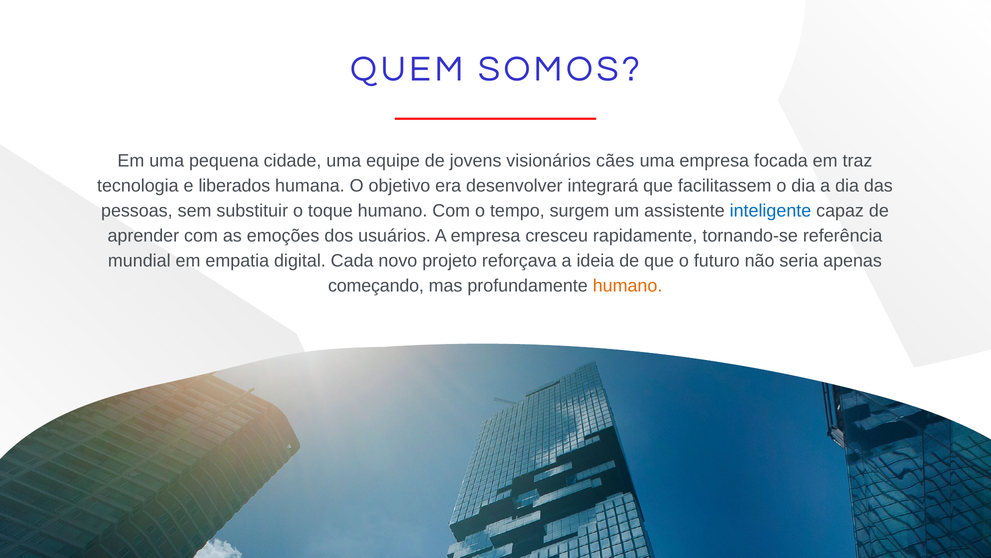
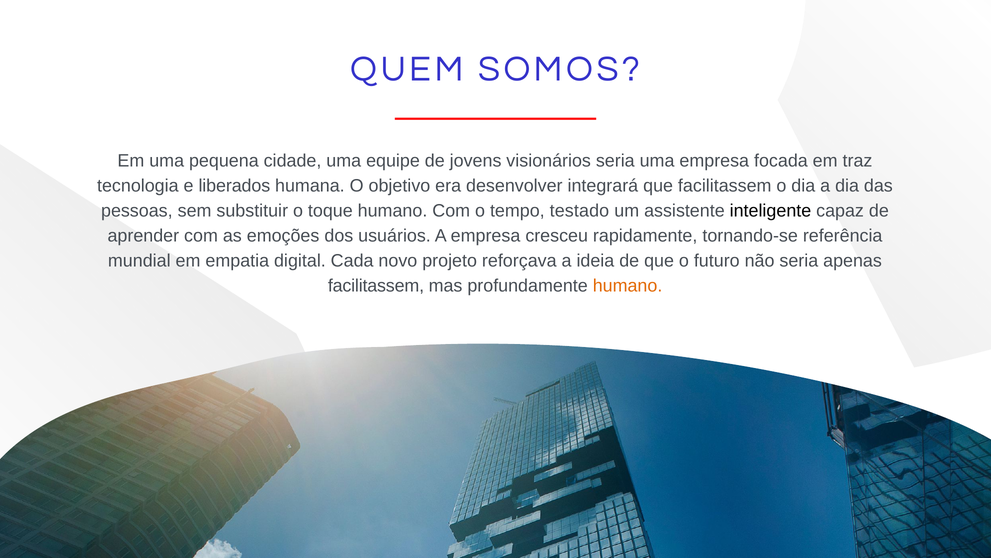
visionários cães: cães -> seria
surgem: surgem -> testado
inteligente colour: blue -> black
começando at (376, 286): começando -> facilitassem
